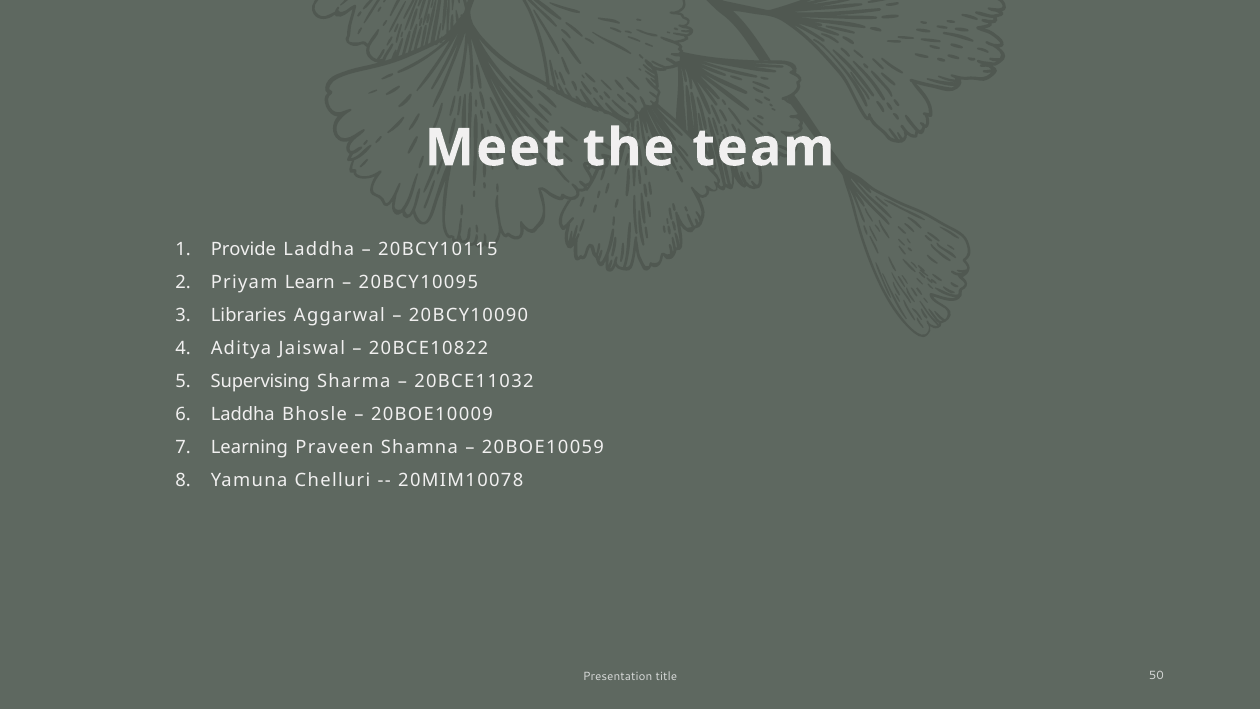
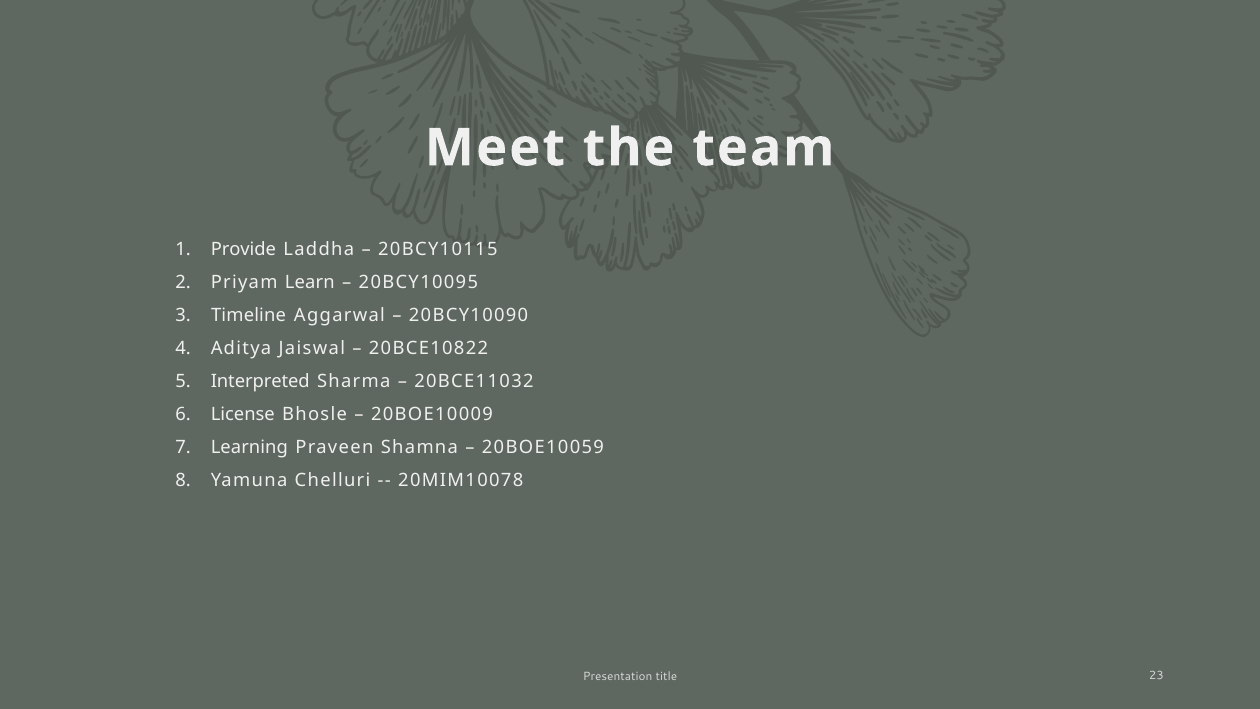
Libraries: Libraries -> Timeline
Supervising: Supervising -> Interpreted
Laddha at (243, 415): Laddha -> License
50: 50 -> 23
